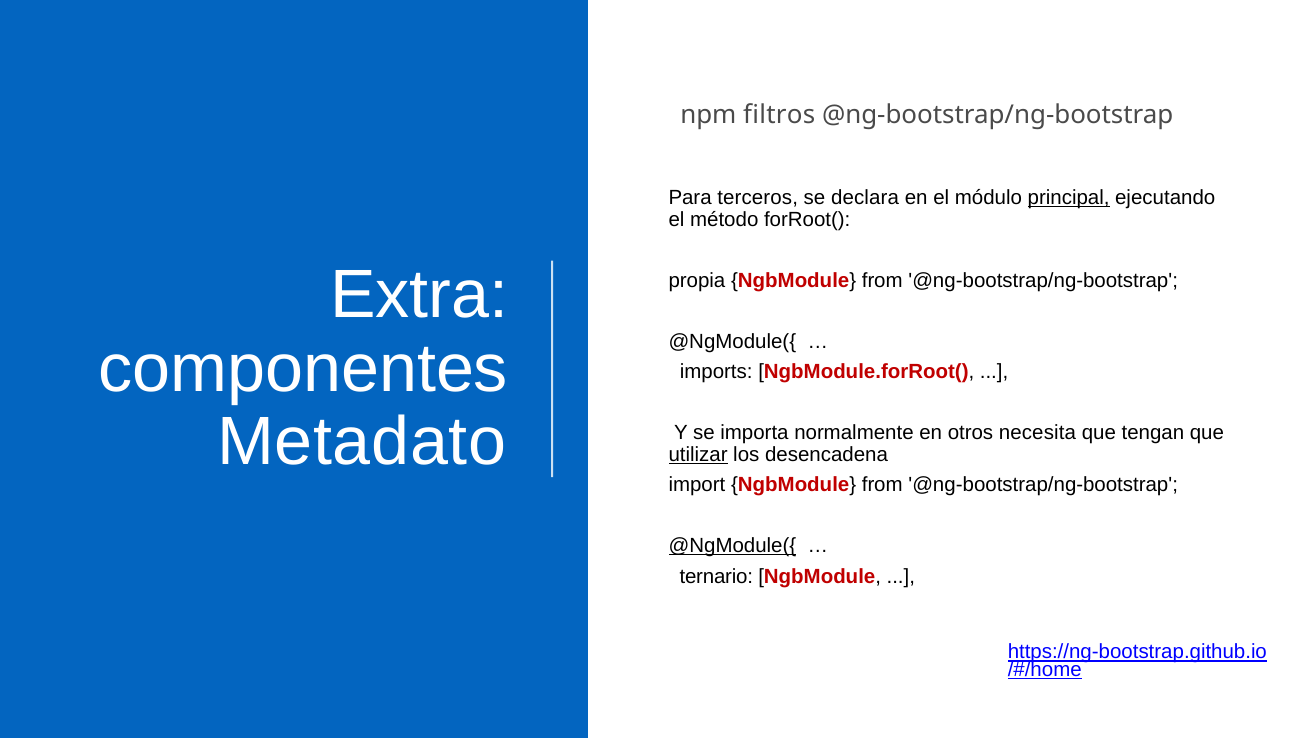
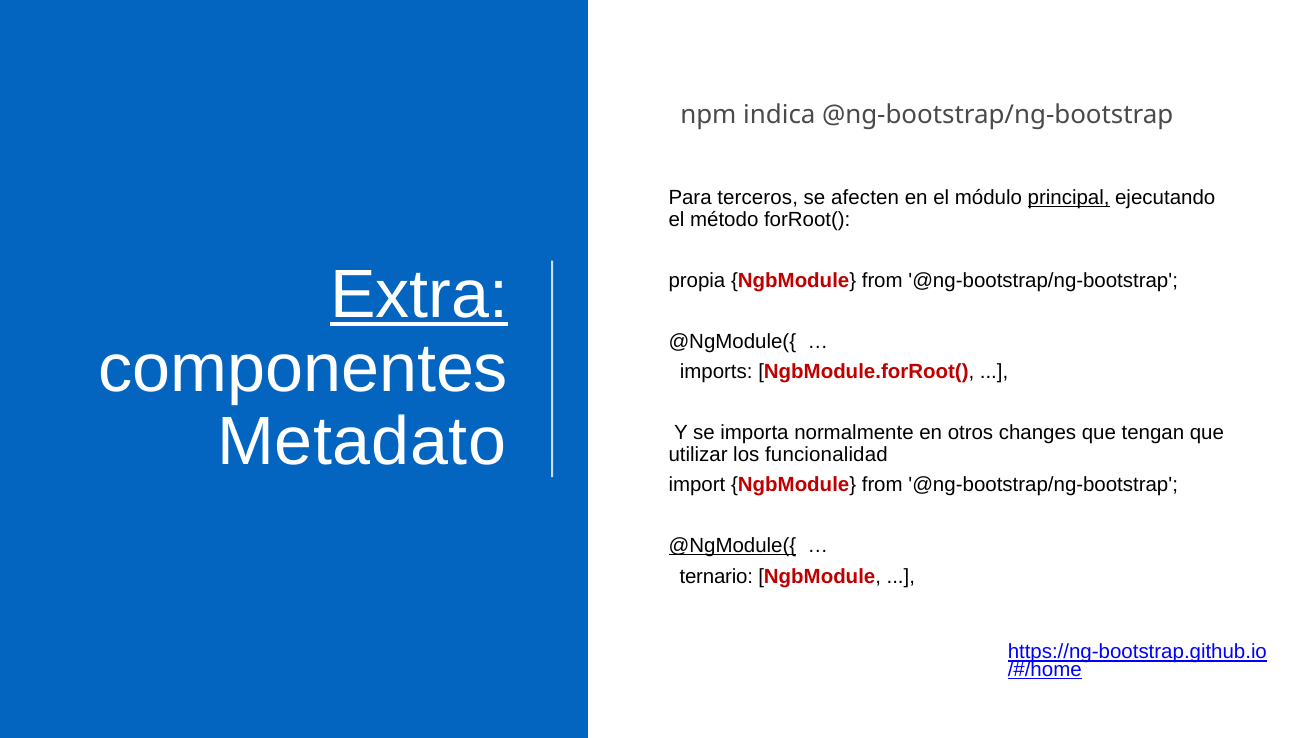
filtros: filtros -> indica
declara: declara -> afecten
Extra underline: none -> present
necesita: necesita -> changes
utilizar underline: present -> none
desencadena: desencadena -> funcionalidad
